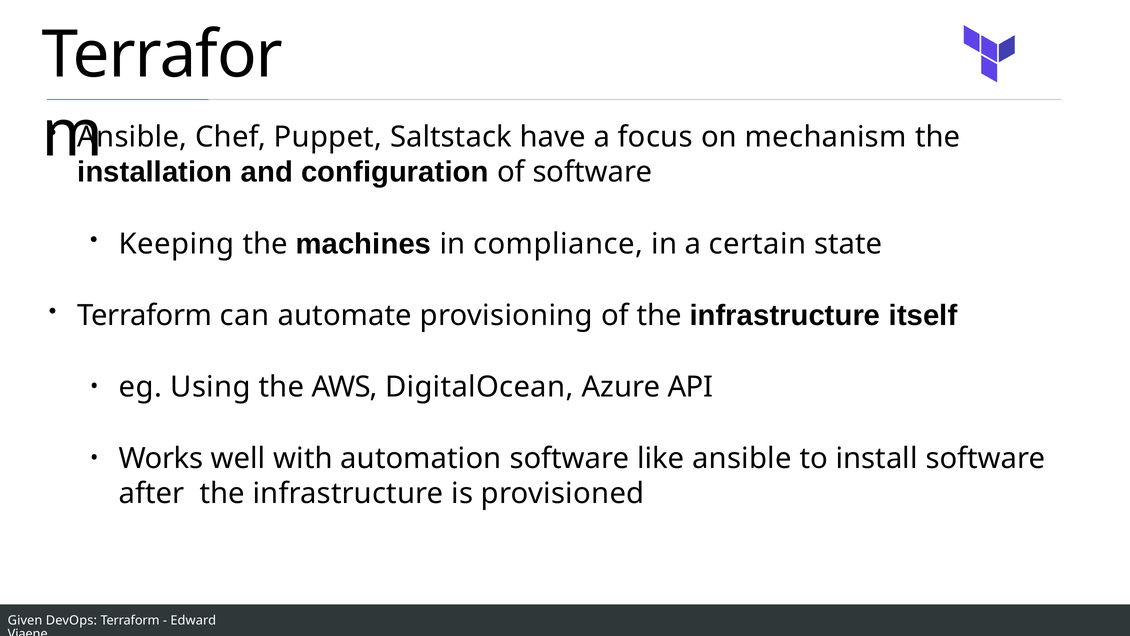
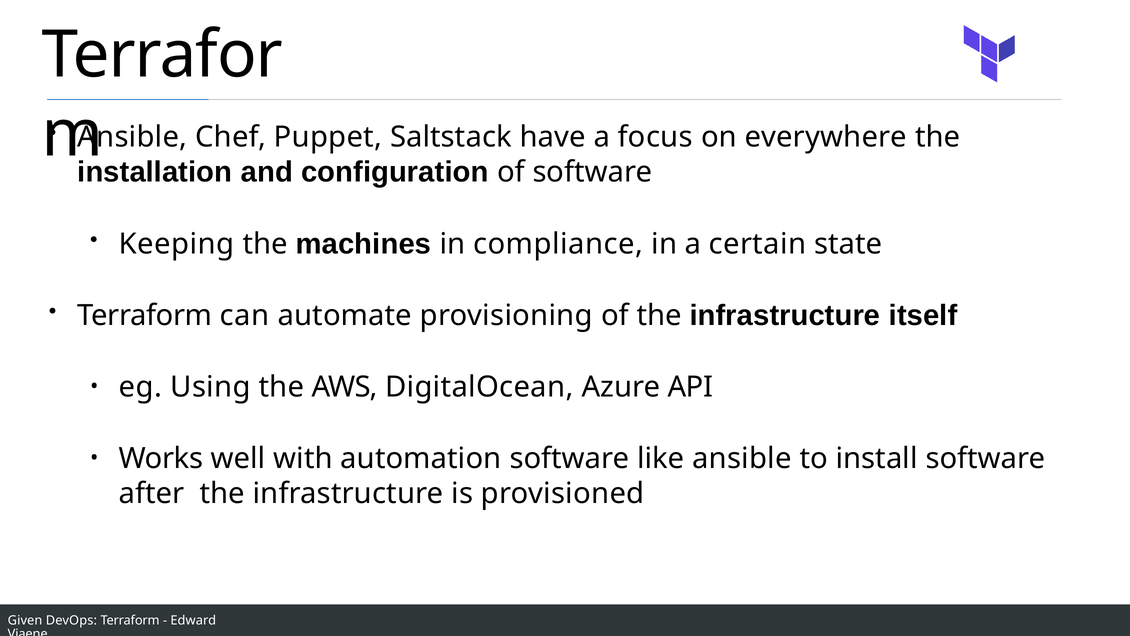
mechanism: mechanism -> everywhere
